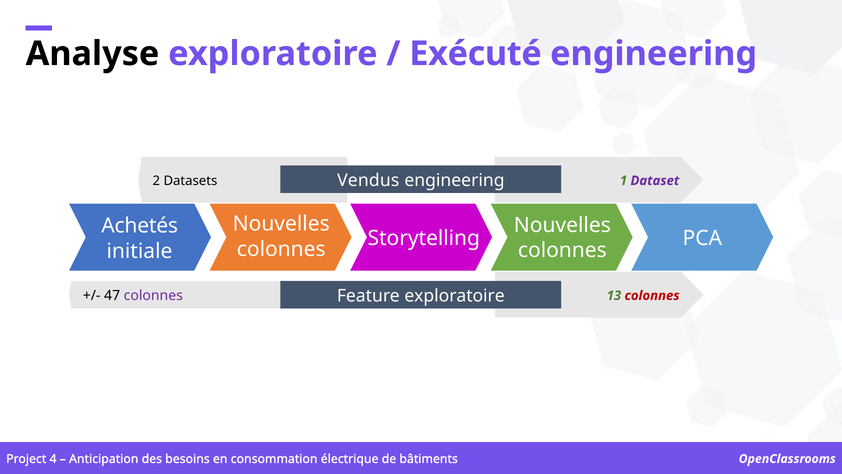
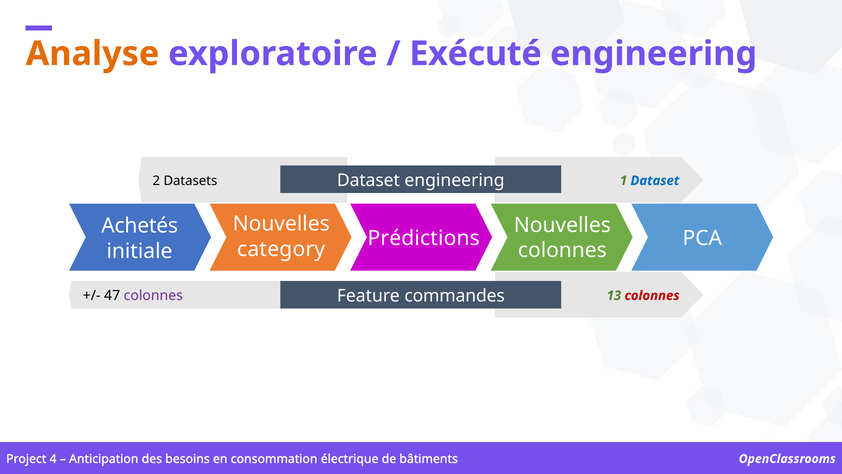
Analyse colour: black -> orange
Datasets Vendus: Vendus -> Dataset
Dataset at (655, 181) colour: purple -> blue
Storytelling: Storytelling -> Prédictions
colonnes at (281, 249): colonnes -> category
Feature exploratoire: exploratoire -> commandes
